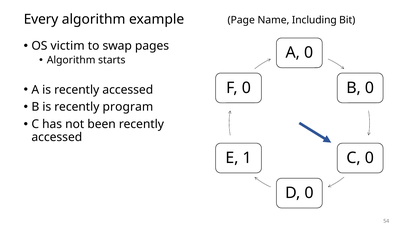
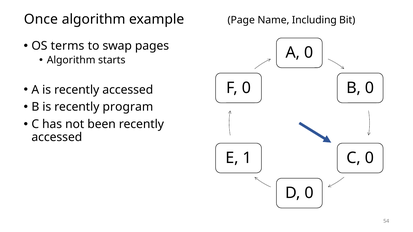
Every: Every -> Once
victim: victim -> terms
